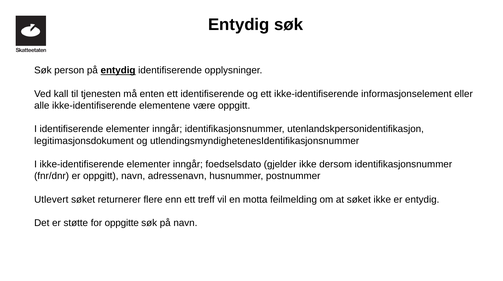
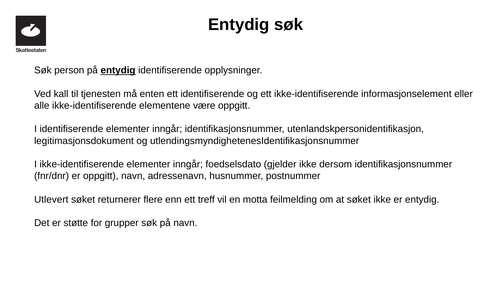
oppgitte: oppgitte -> grupper
